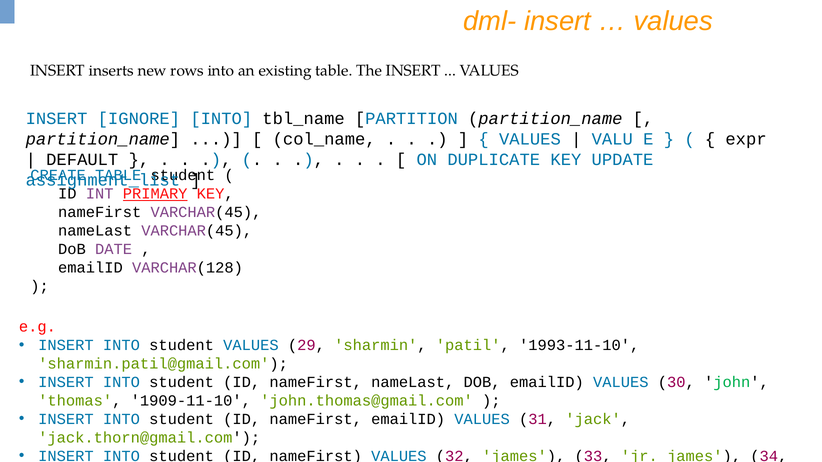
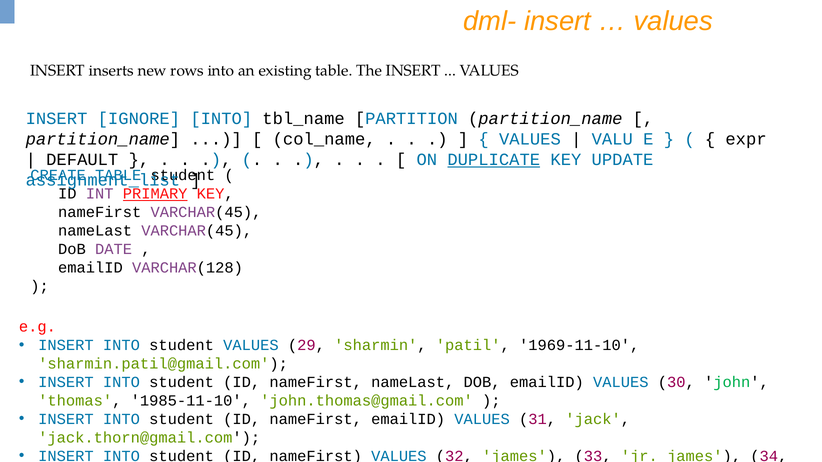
DUPLICATE underline: none -> present
1993-11-10: 1993-11-10 -> 1969-11-10
1909-11-10: 1909-11-10 -> 1985-11-10
